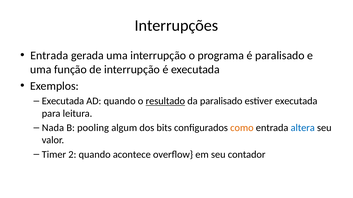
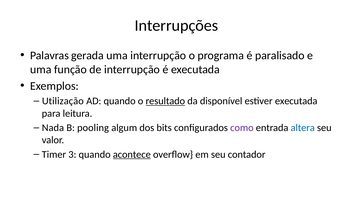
Entrada at (49, 56): Entrada -> Palavras
Executada at (63, 101): Executada -> Utilização
da paralisado: paralisado -> disponível
como colour: orange -> purple
2: 2 -> 3
acontece underline: none -> present
